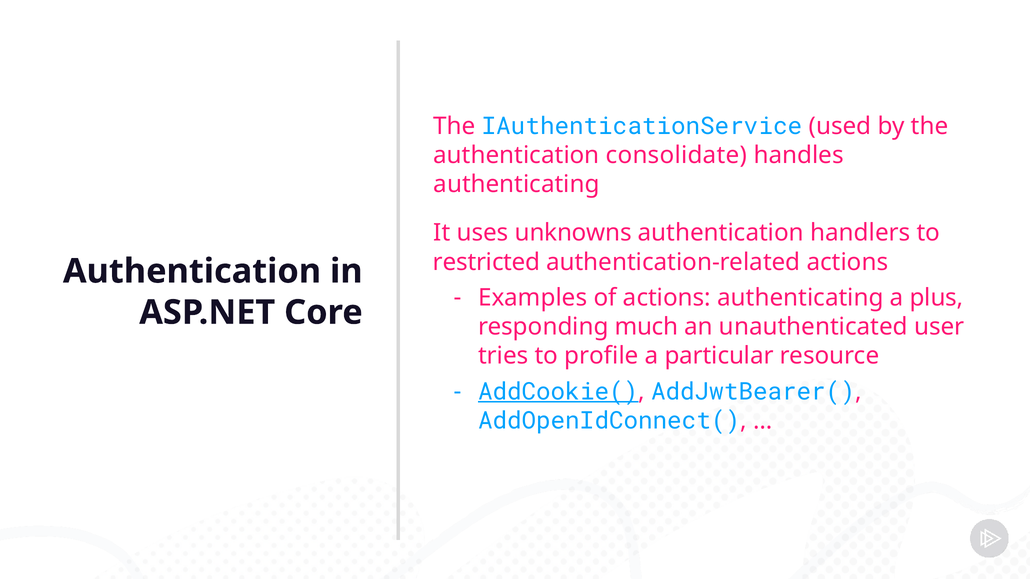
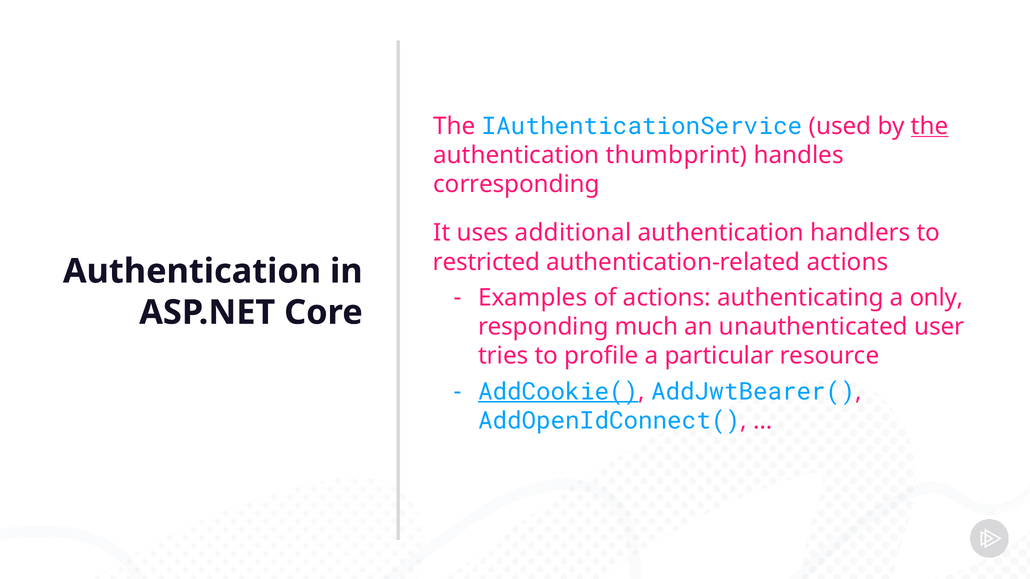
the at (930, 126) underline: none -> present
consolidate: consolidate -> thumbprint
authenticating at (516, 184): authenticating -> corresponding
unknowns: unknowns -> additional
plus: plus -> only
